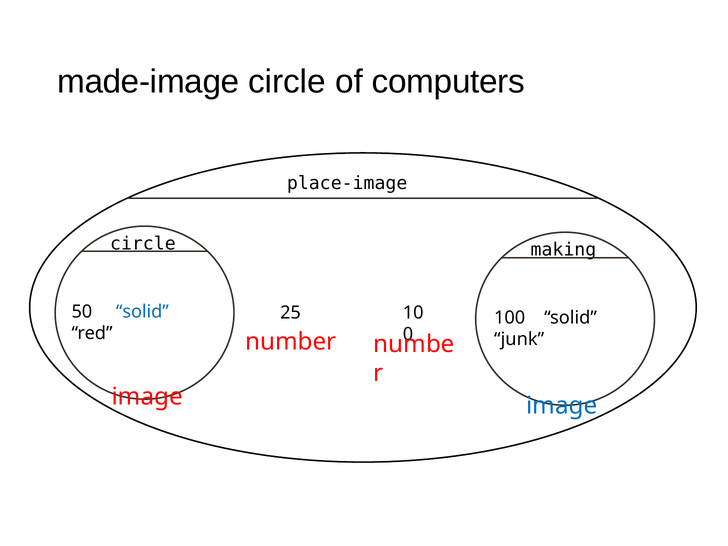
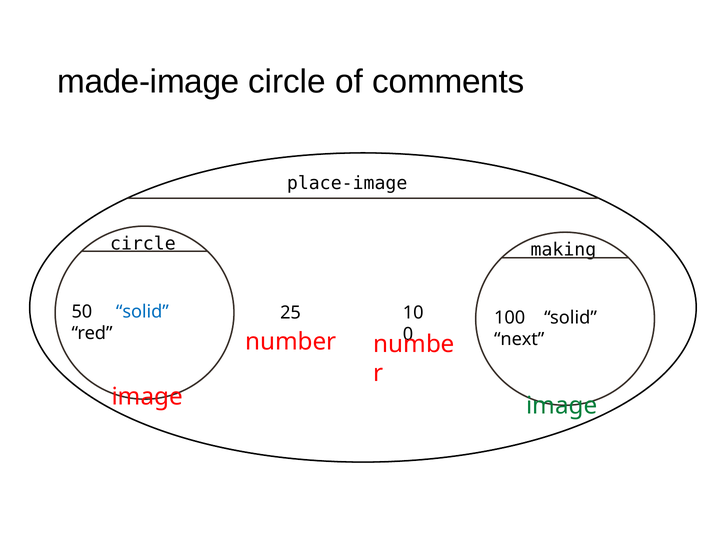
computers: computers -> comments
junk: junk -> next
image at (562, 406) colour: blue -> green
